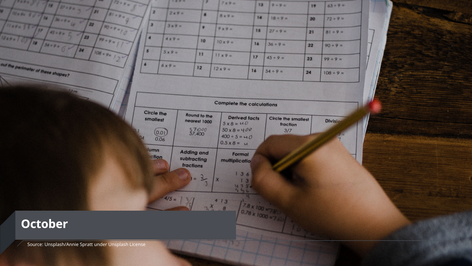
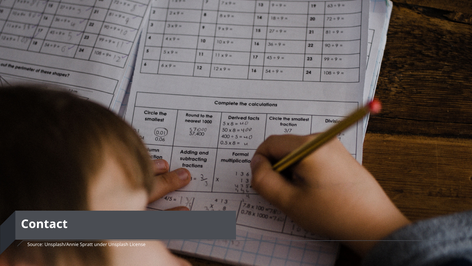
October: October -> Contact
